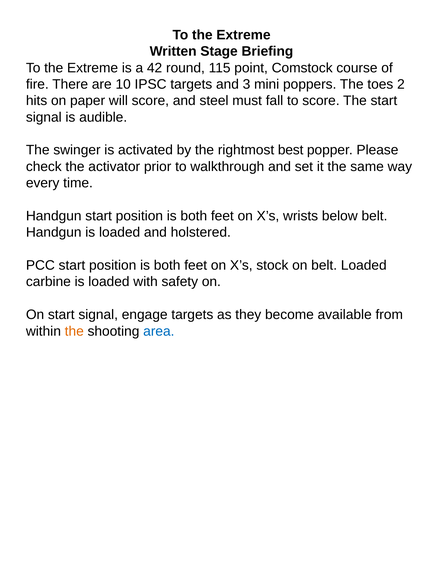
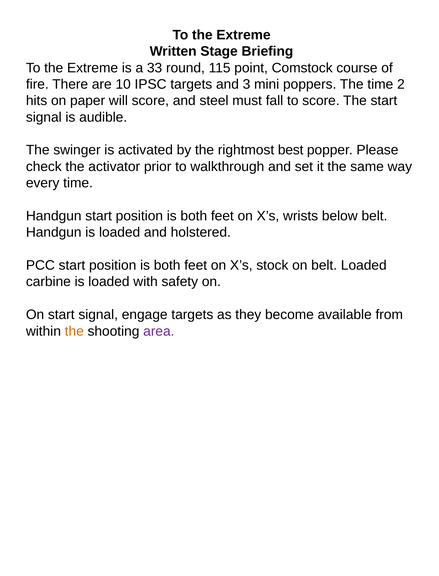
42: 42 -> 33
The toes: toes -> time
area colour: blue -> purple
